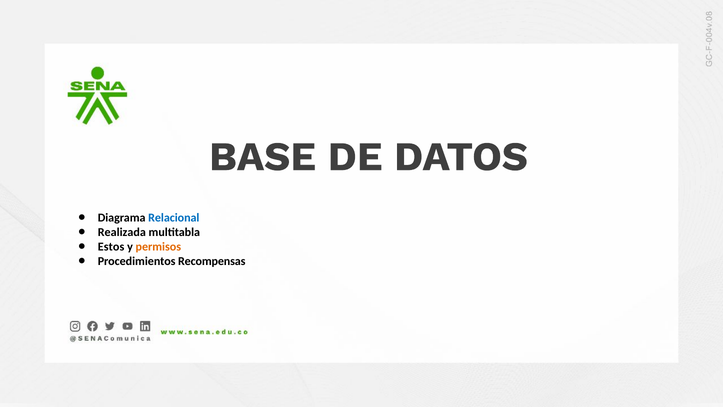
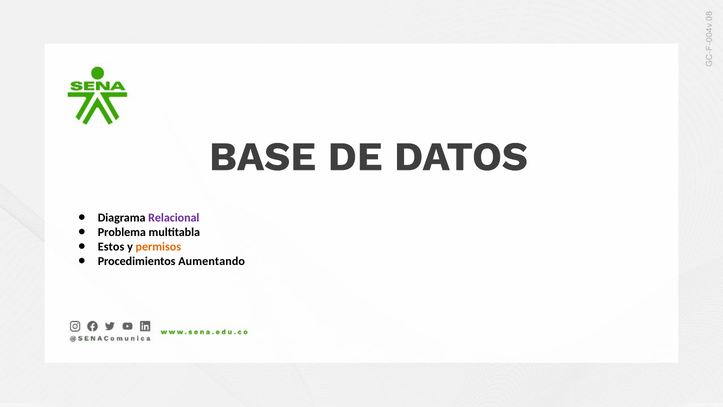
Relacional colour: blue -> purple
Realizada: Realizada -> Problema
Recompensas: Recompensas -> Aumentando
